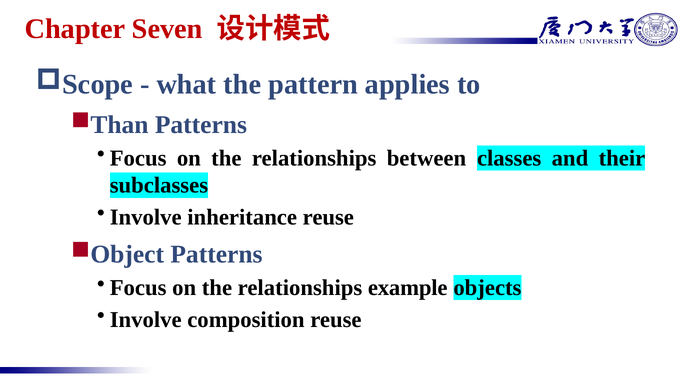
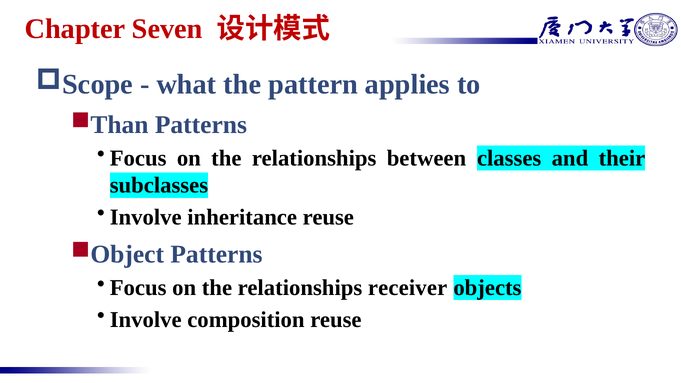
example: example -> receiver
